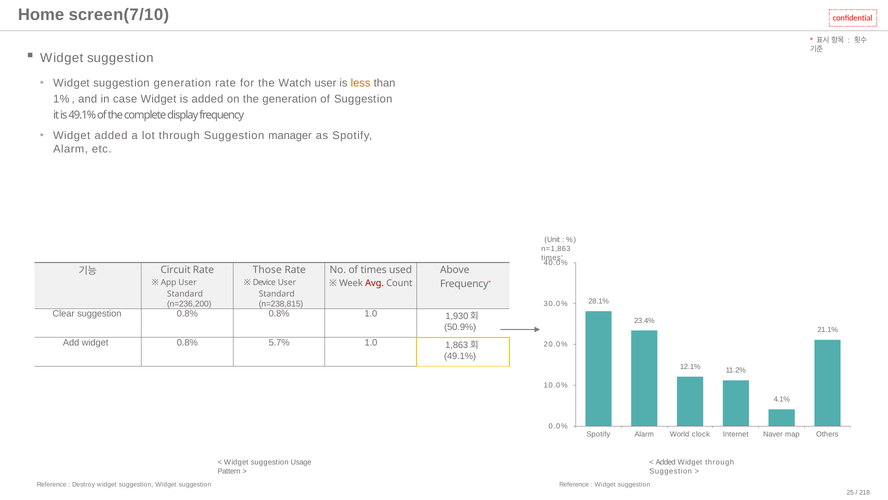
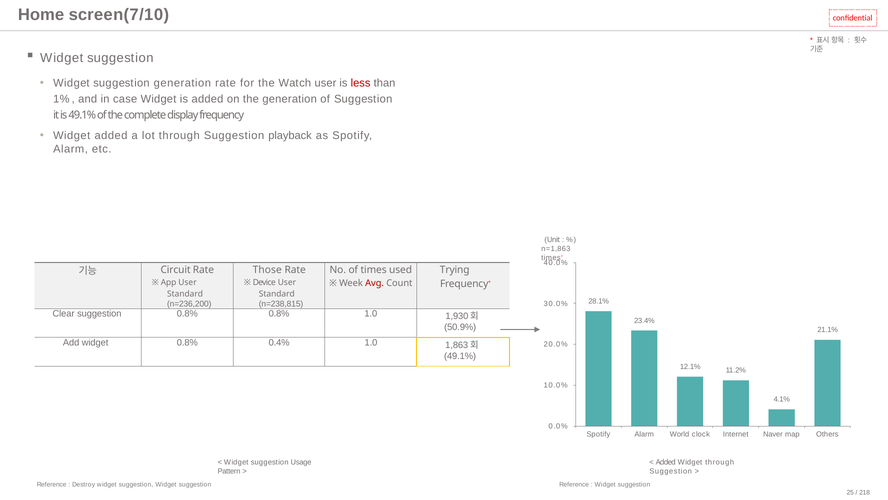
less colour: orange -> red
manager: manager -> playback
Above: Above -> Trying
5.7%: 5.7% -> 0.4%
